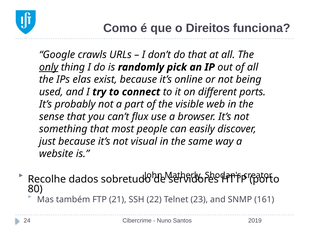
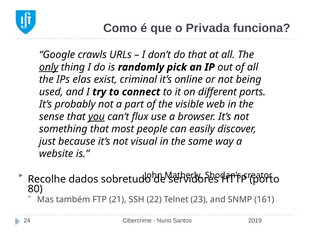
Direitos: Direitos -> Privada
exist because: because -> criminal
you underline: none -> present
